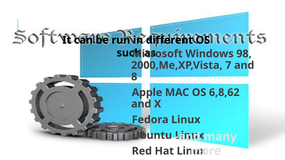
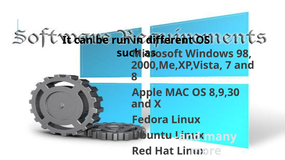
6,8,62: 6,8,62 -> 8,9,30
